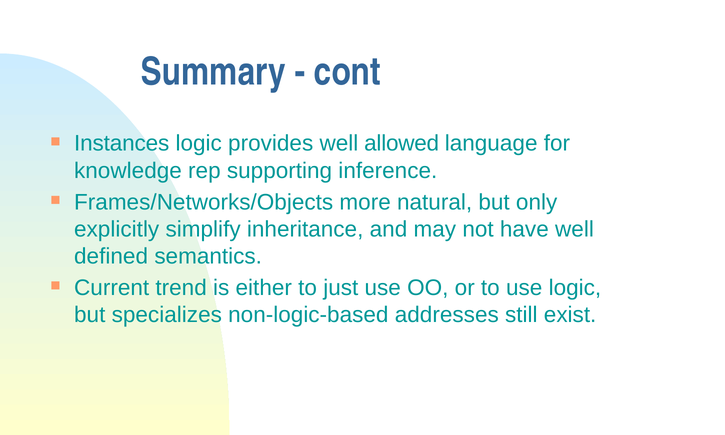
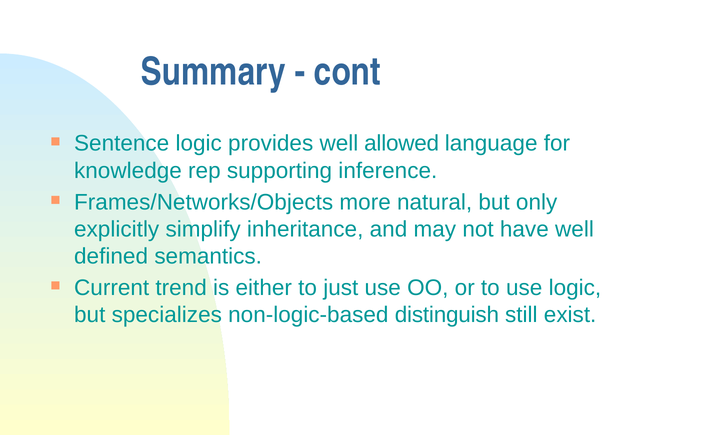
Instances: Instances -> Sentence
addresses: addresses -> distinguish
